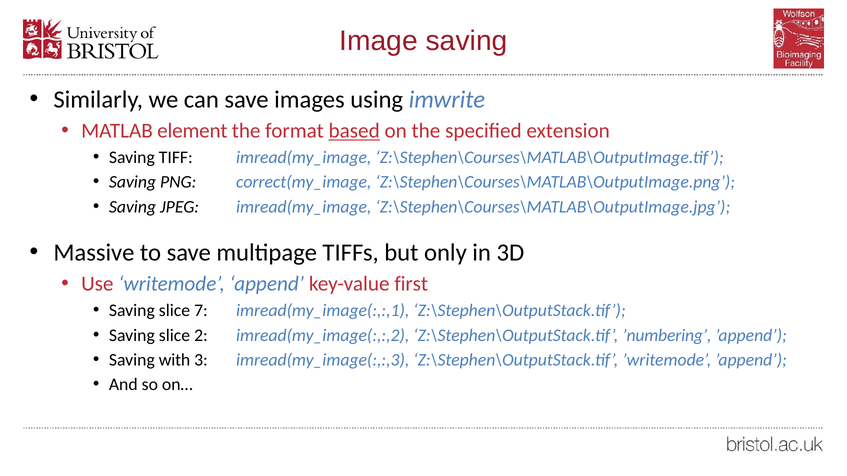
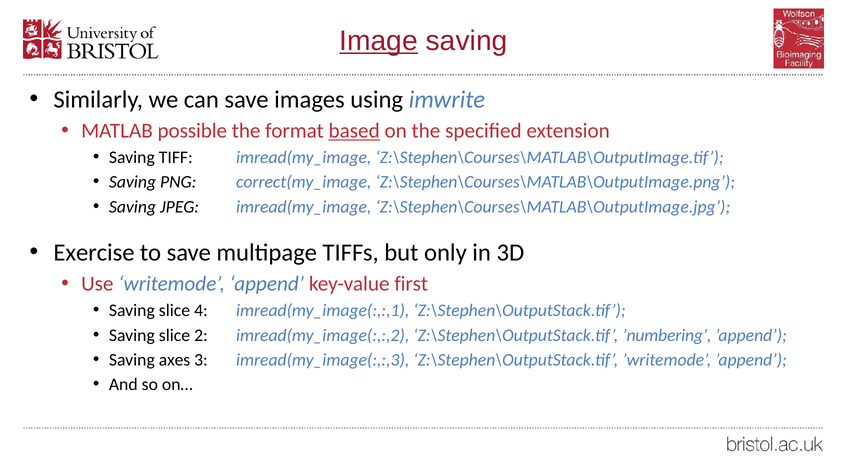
Image underline: none -> present
element: element -> possible
Massive: Massive -> Exercise
7: 7 -> 4
with: with -> axes
